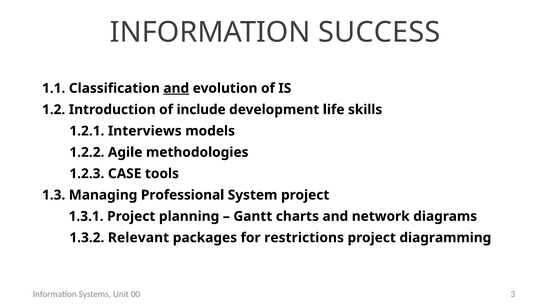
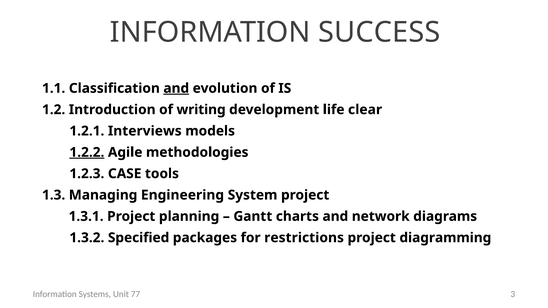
include: include -> writing
skills: skills -> clear
1.2.2 underline: none -> present
Professional: Professional -> Engineering
Relevant: Relevant -> Specified
00: 00 -> 77
